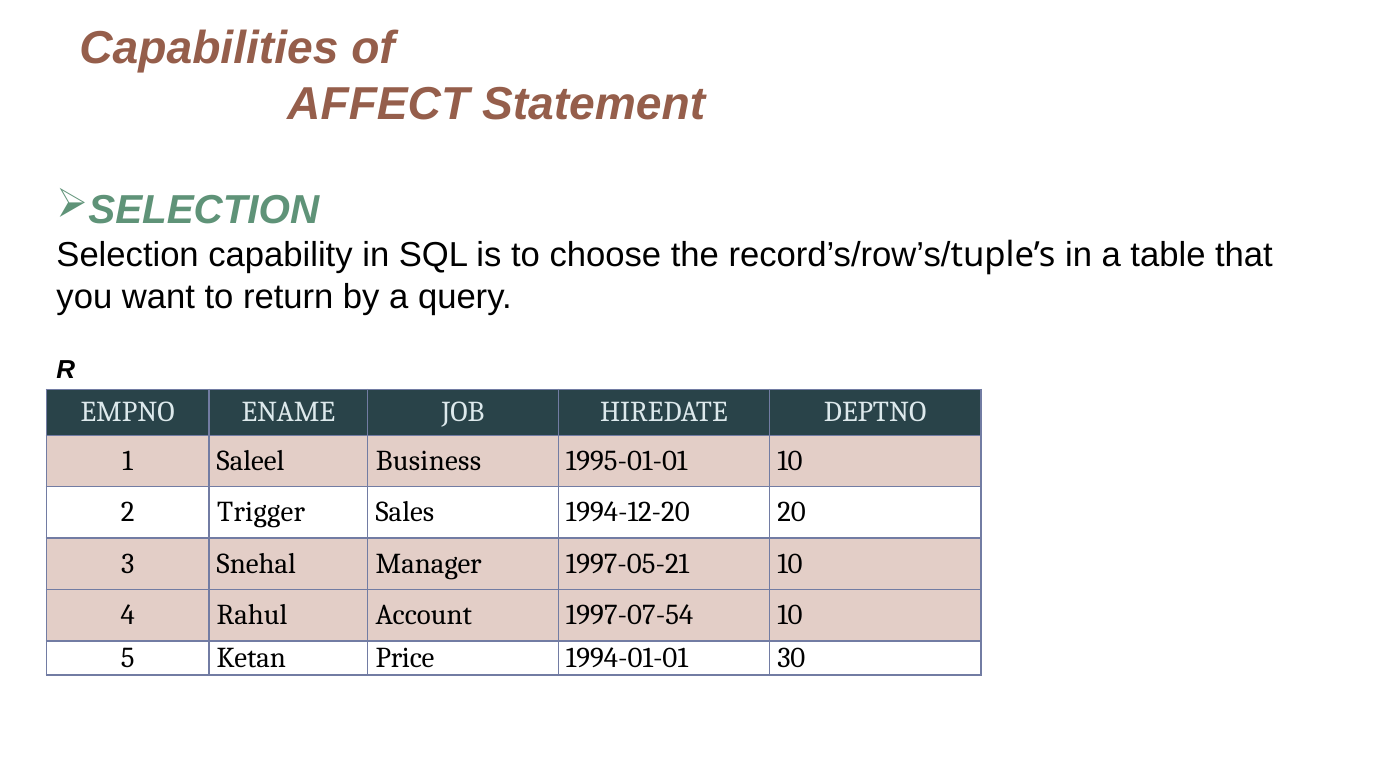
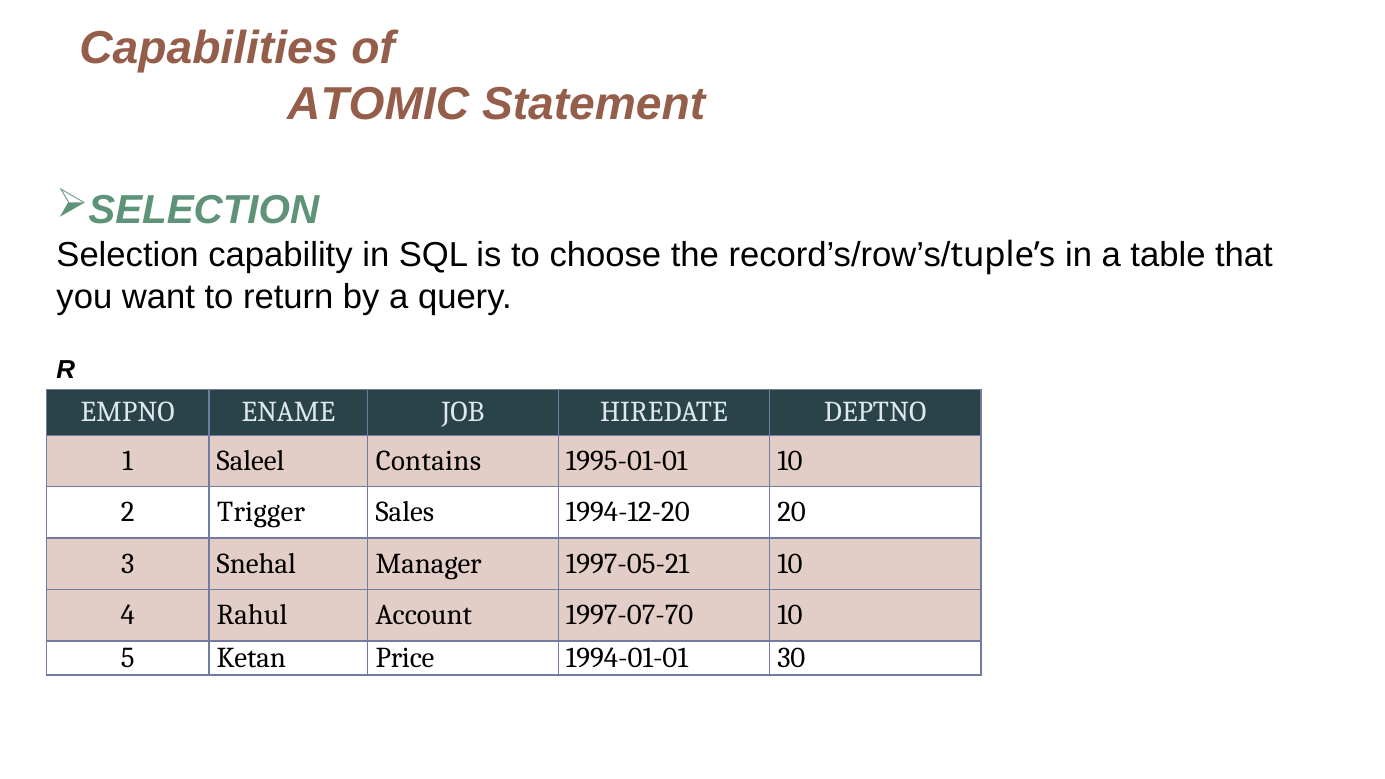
AFFECT: AFFECT -> ATOMIC
Business: Business -> Contains
1997-07-54: 1997-07-54 -> 1997-07-70
